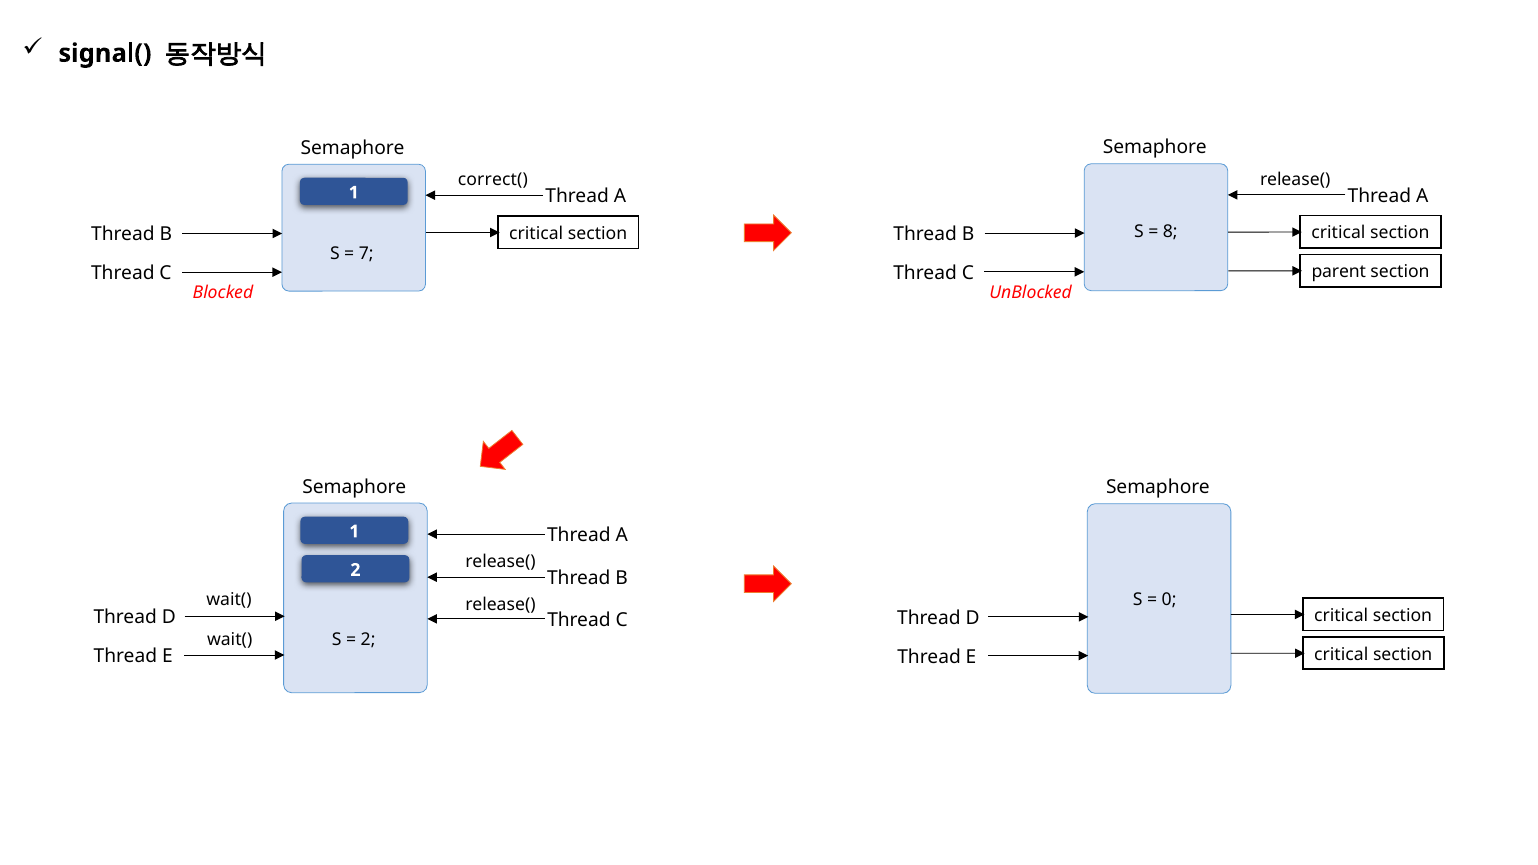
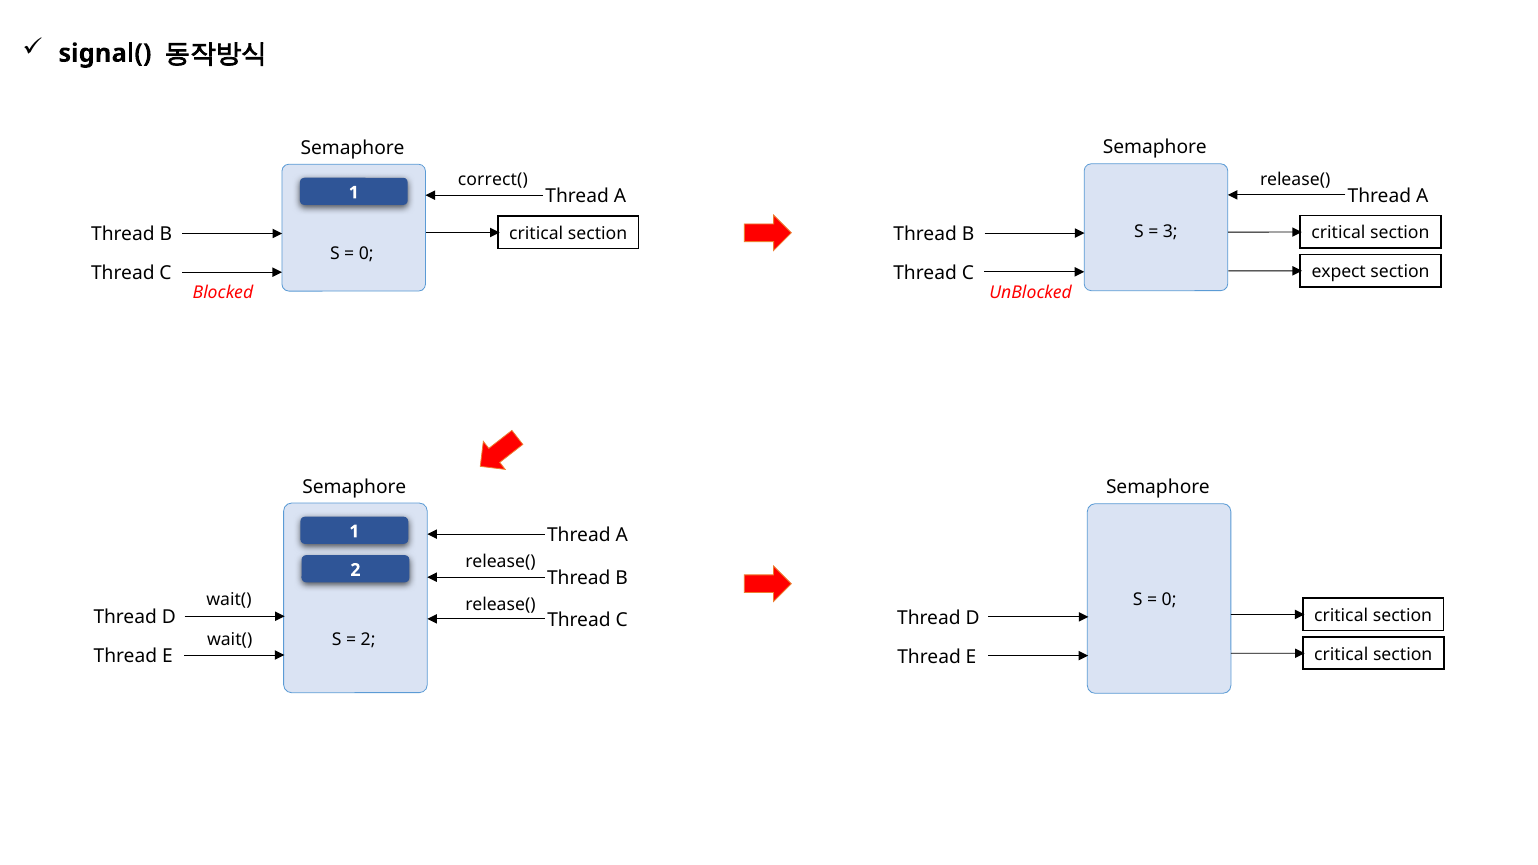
8: 8 -> 3
7 at (366, 253): 7 -> 0
parent: parent -> expect
